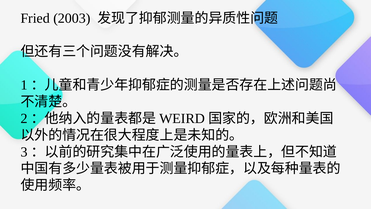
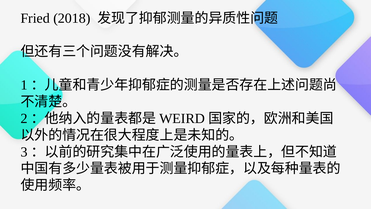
2003: 2003 -> 2018
